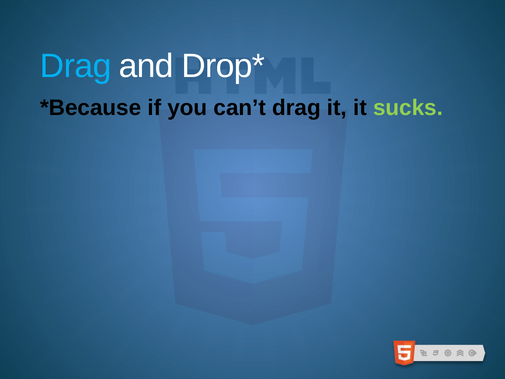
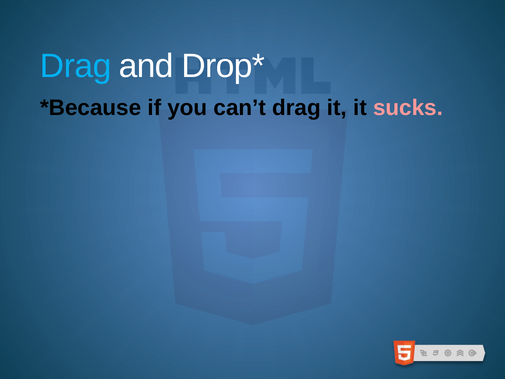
sucks colour: light green -> pink
